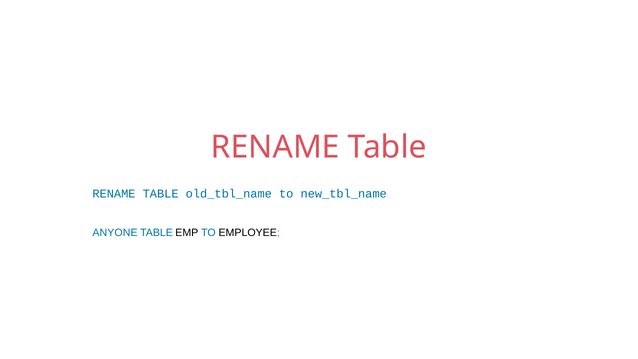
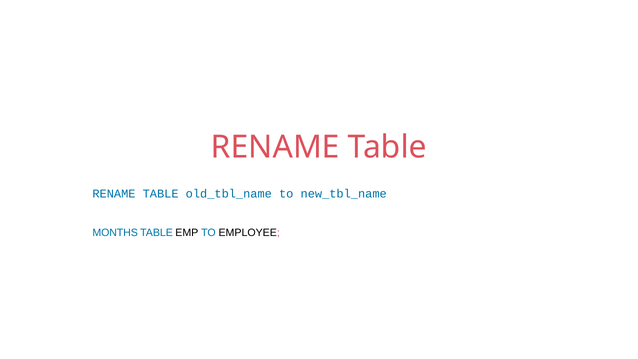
ANYONE: ANYONE -> MONTHS
